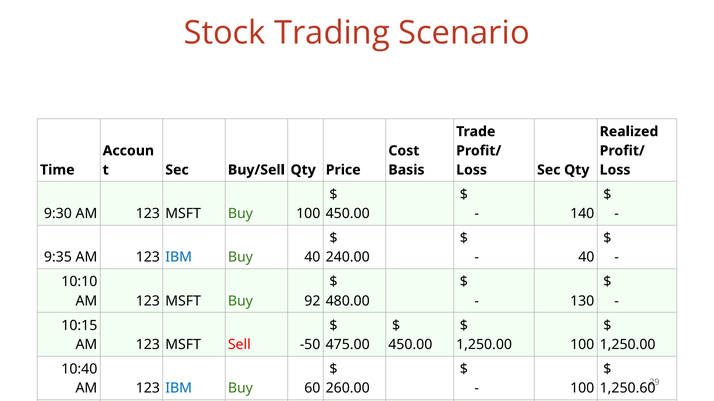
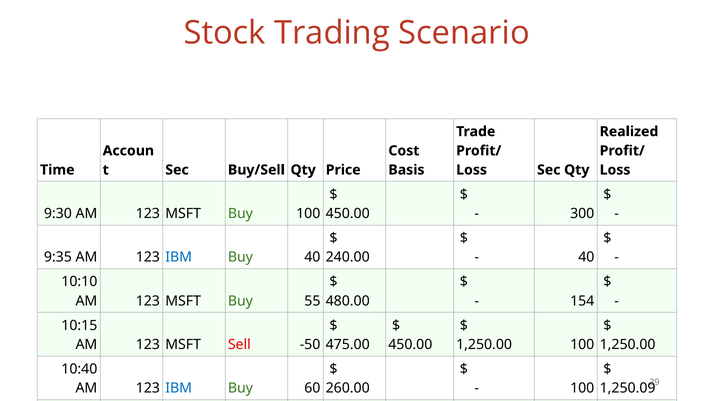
140: 140 -> 300
92: 92 -> 55
130: 130 -> 154
1,250.60: 1,250.60 -> 1,250.09
